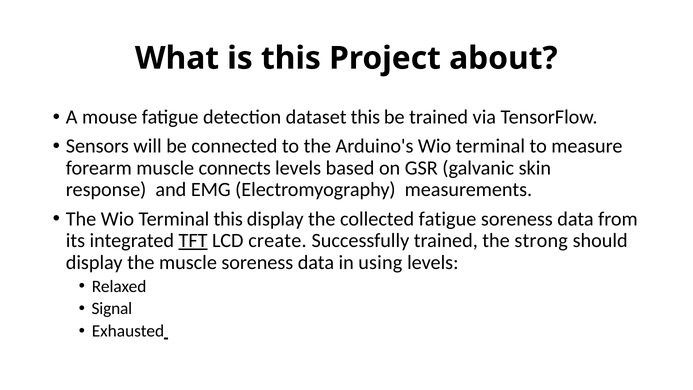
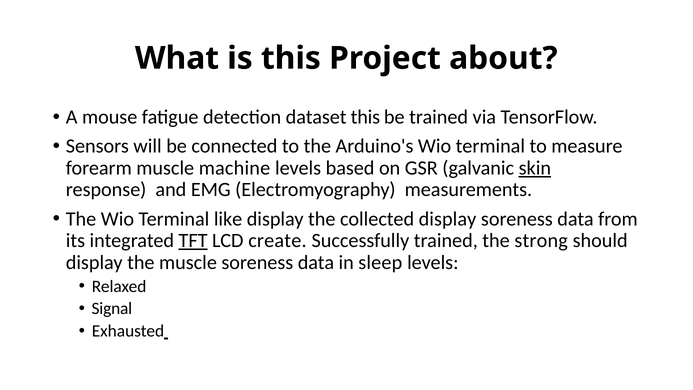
connects: connects -> machine
skin underline: none -> present
Terminal this: this -> like
collected fatigue: fatigue -> display
using: using -> sleep
